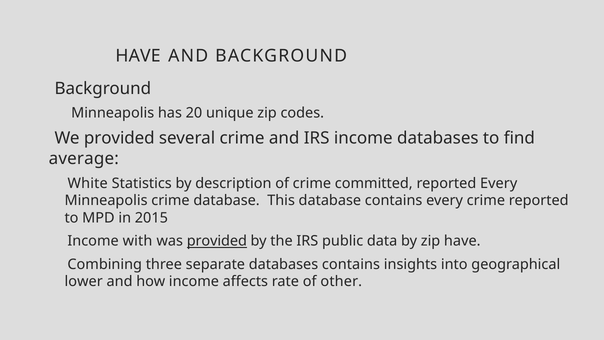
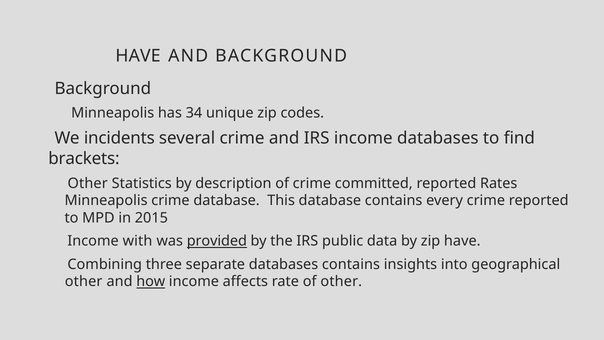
20: 20 -> 34
We provided: provided -> incidents
average: average -> brackets
White at (88, 183): White -> Other
reported Every: Every -> Rates
lower at (84, 281): lower -> other
how underline: none -> present
